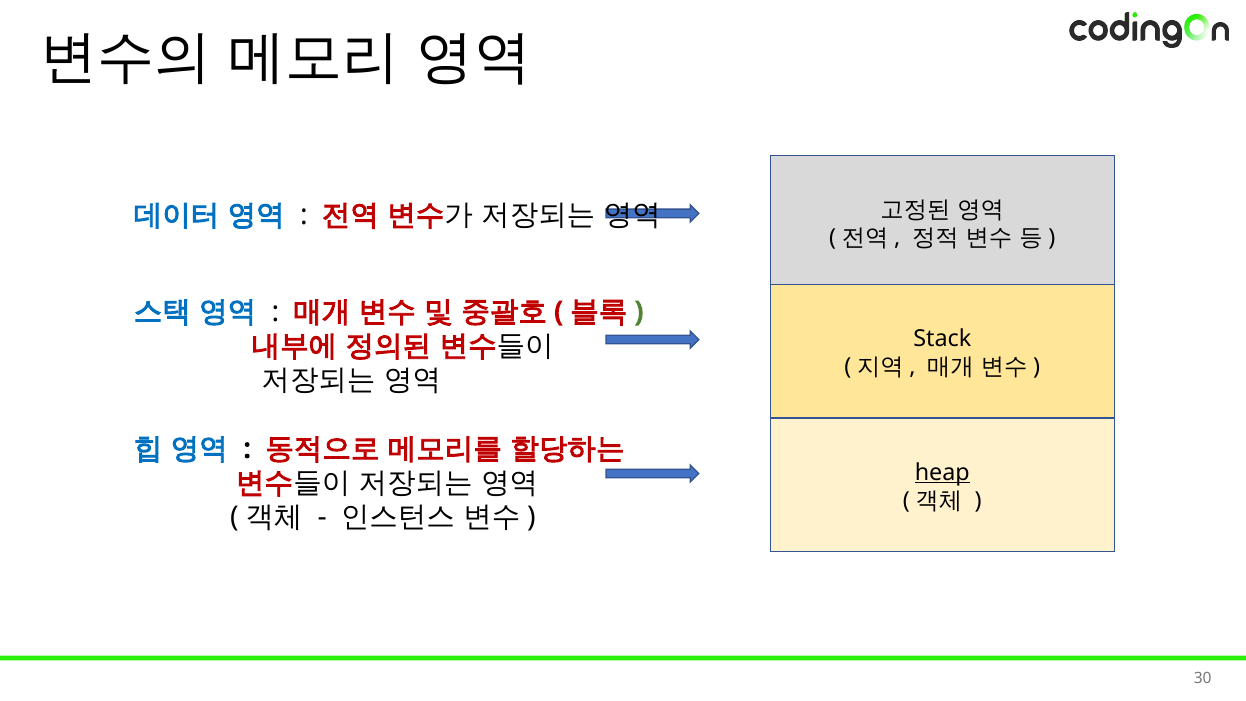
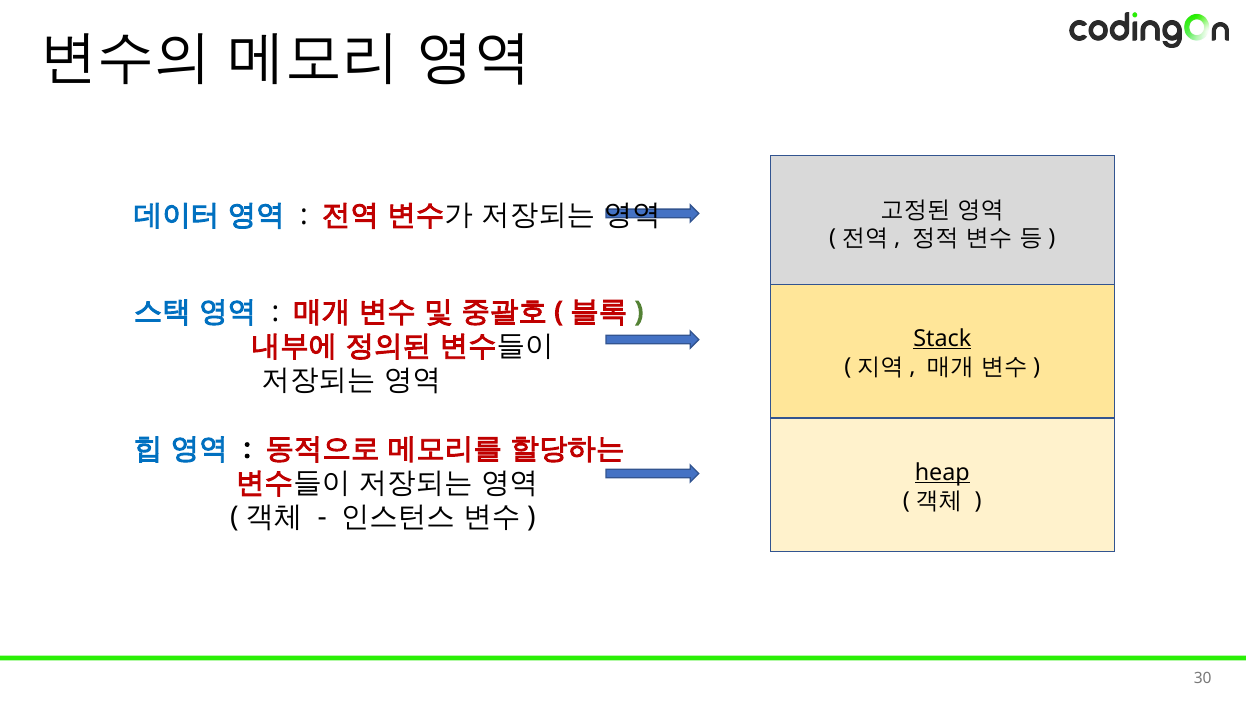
Stack underline: none -> present
